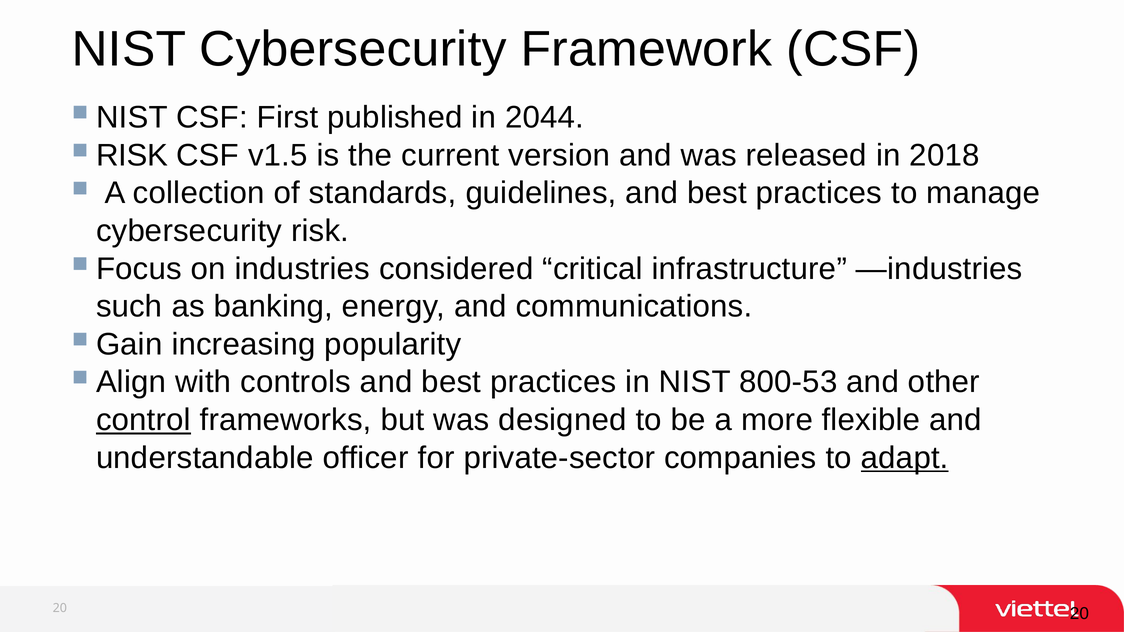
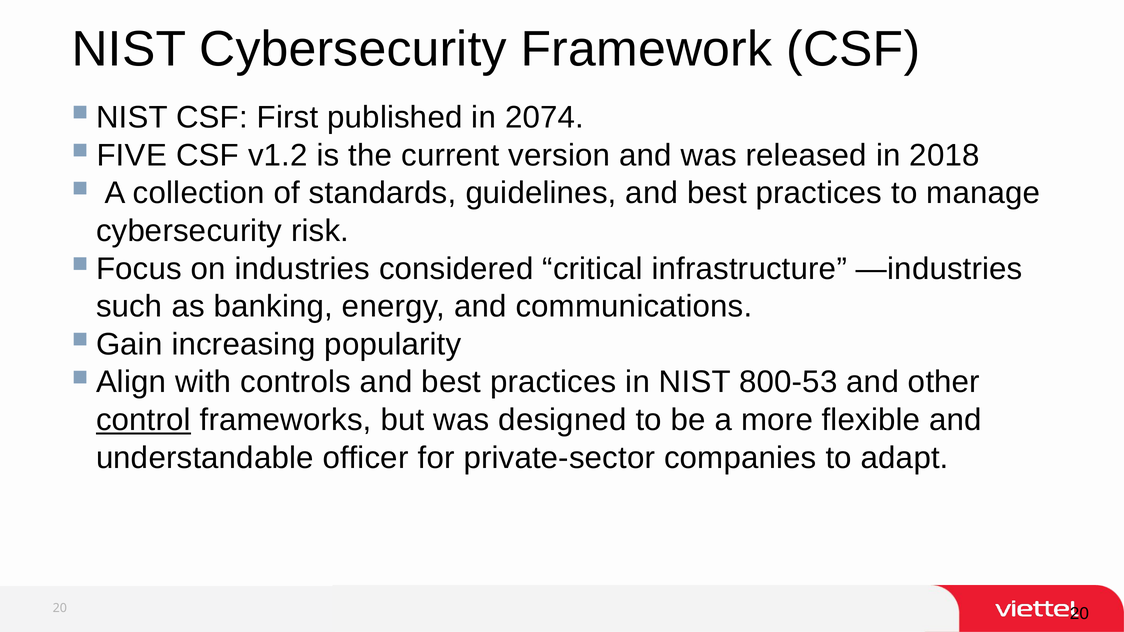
2044: 2044 -> 2074
RISK at (132, 155): RISK -> FIVE
v1.5: v1.5 -> v1.2
adapt underline: present -> none
